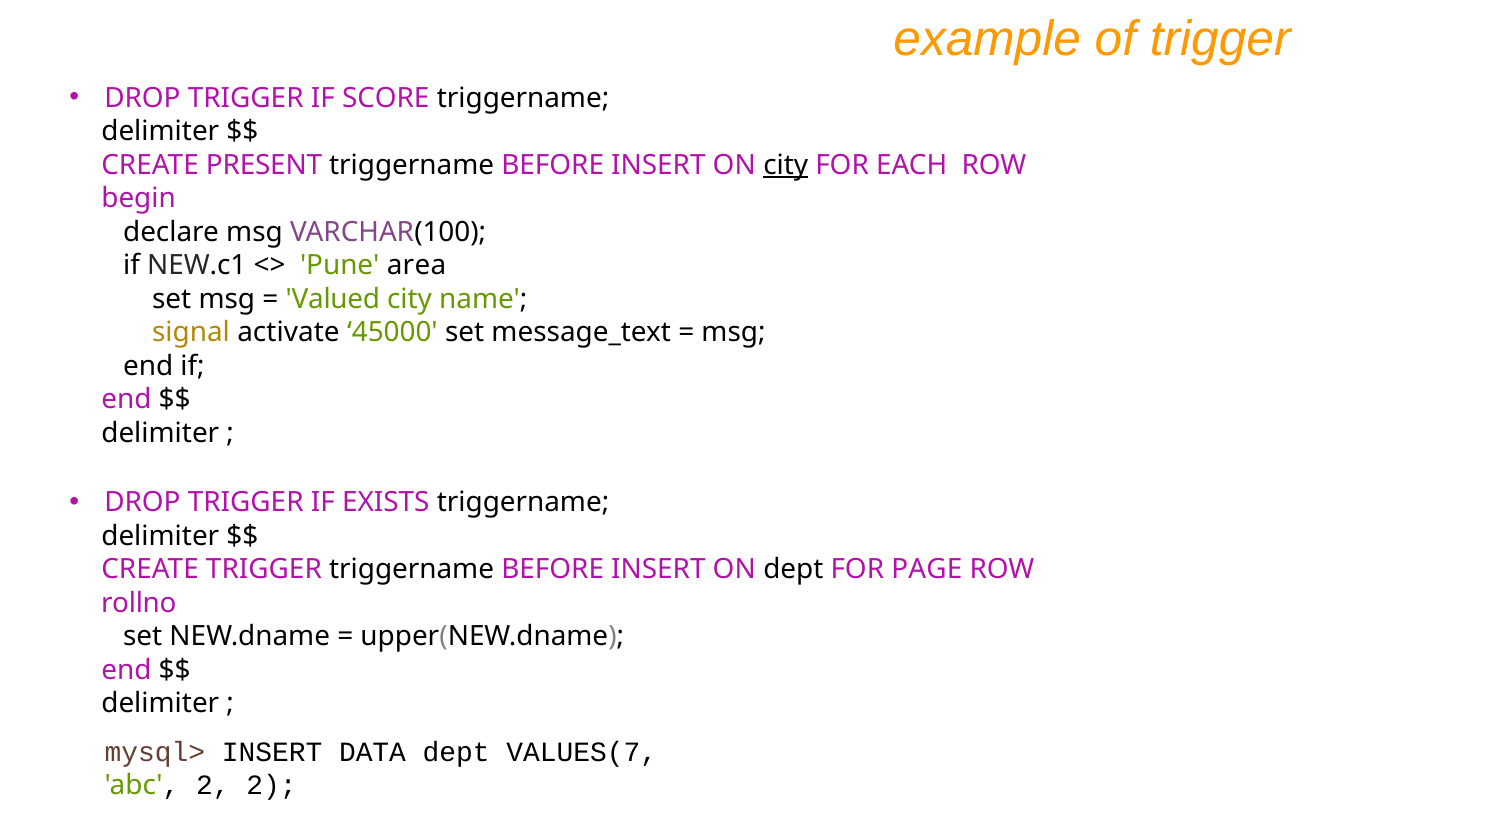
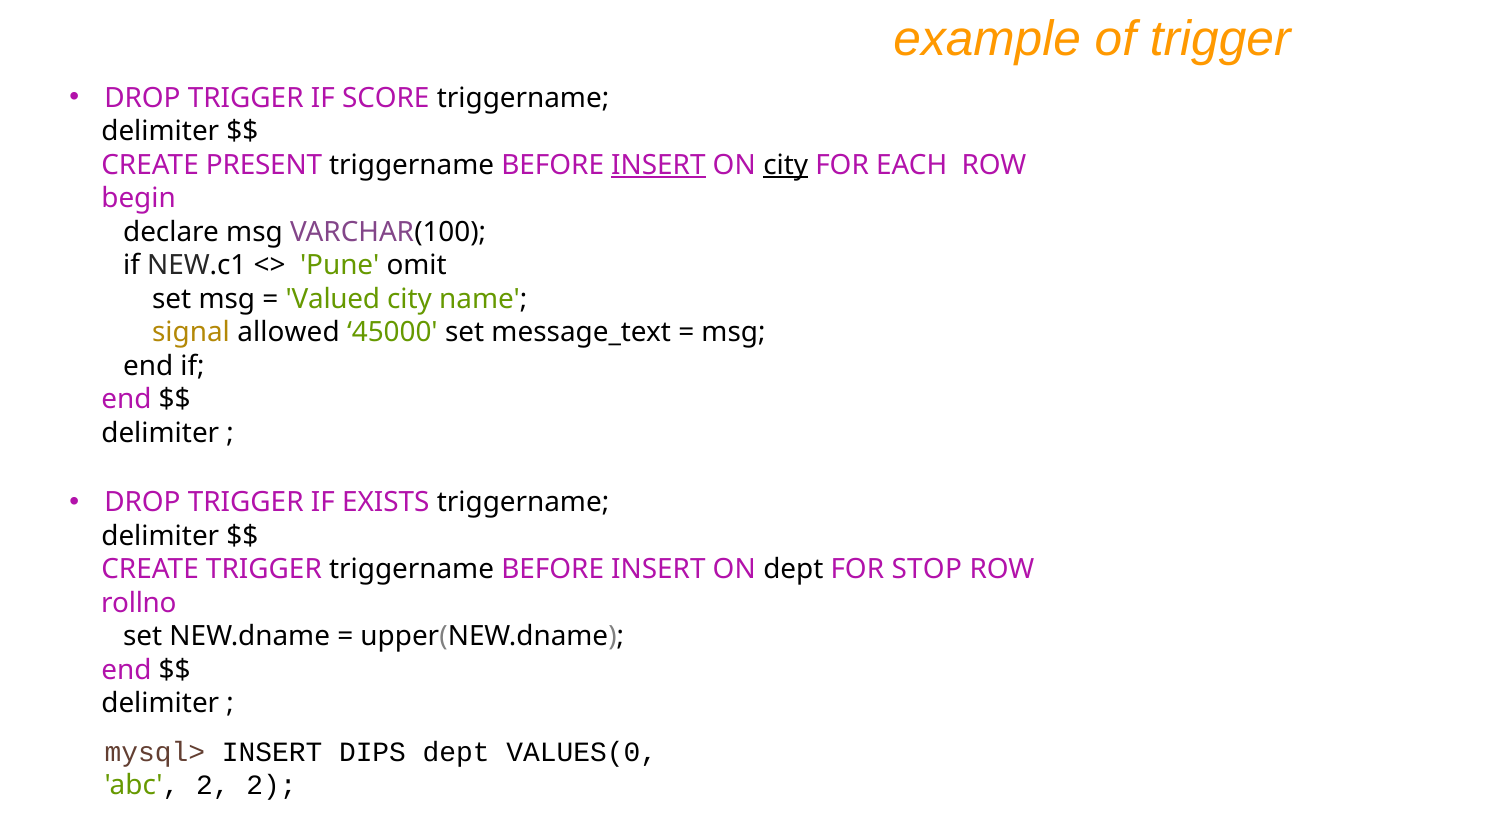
INSERT at (658, 165) underline: none -> present
area: area -> omit
activate: activate -> allowed
PAGE: PAGE -> STOP
DATA: DATA -> DIPS
VALUES(7: VALUES(7 -> VALUES(0
